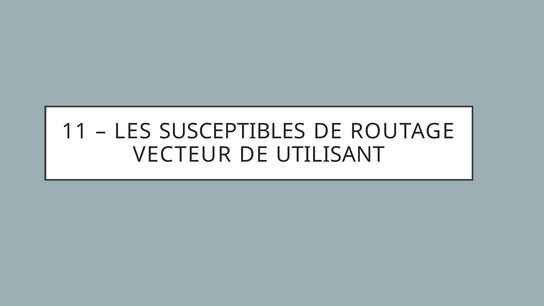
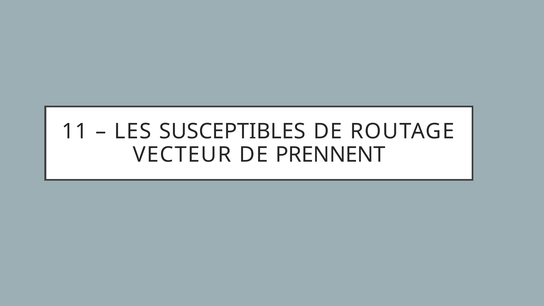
UTILISANT: UTILISANT -> PRENNENT
